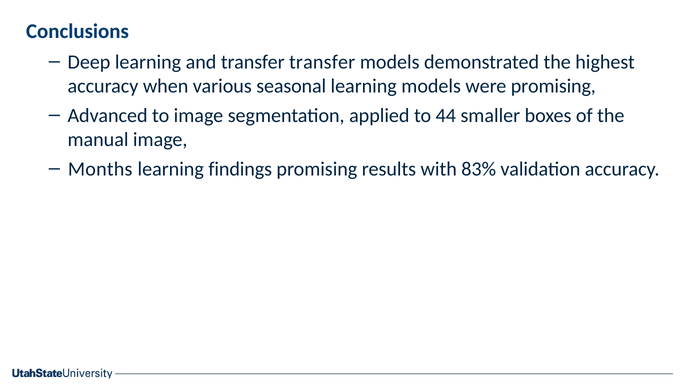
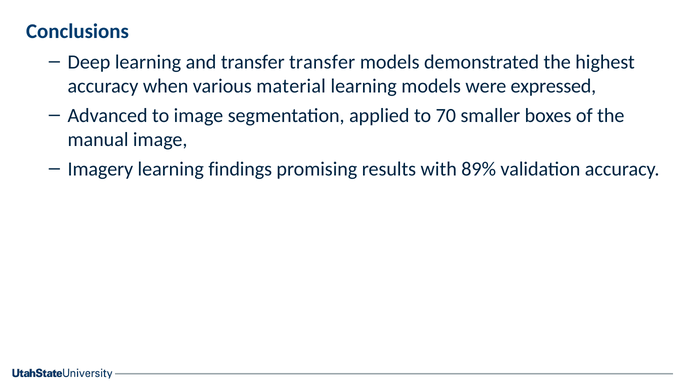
seasonal: seasonal -> material
were promising: promising -> expressed
44: 44 -> 70
Months: Months -> Imagery
83%: 83% -> 89%
